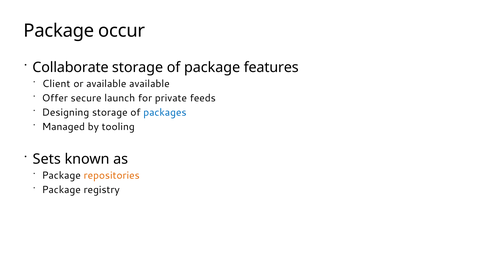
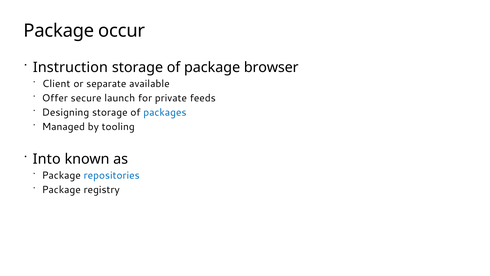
Collaborate: Collaborate -> Instruction
features: features -> browser
or available: available -> separate
Sets: Sets -> Into
repositories colour: orange -> blue
